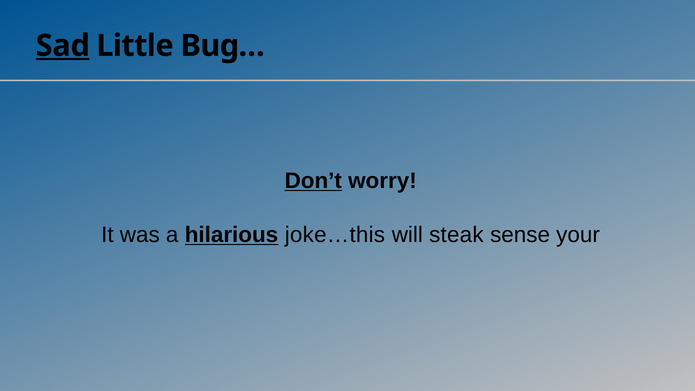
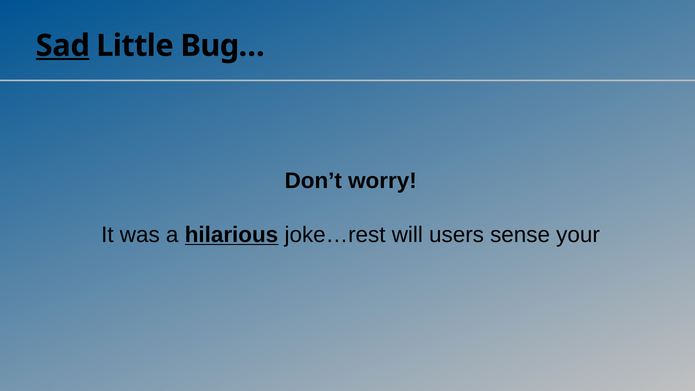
Don’t underline: present -> none
joke…this: joke…this -> joke…rest
steak: steak -> users
